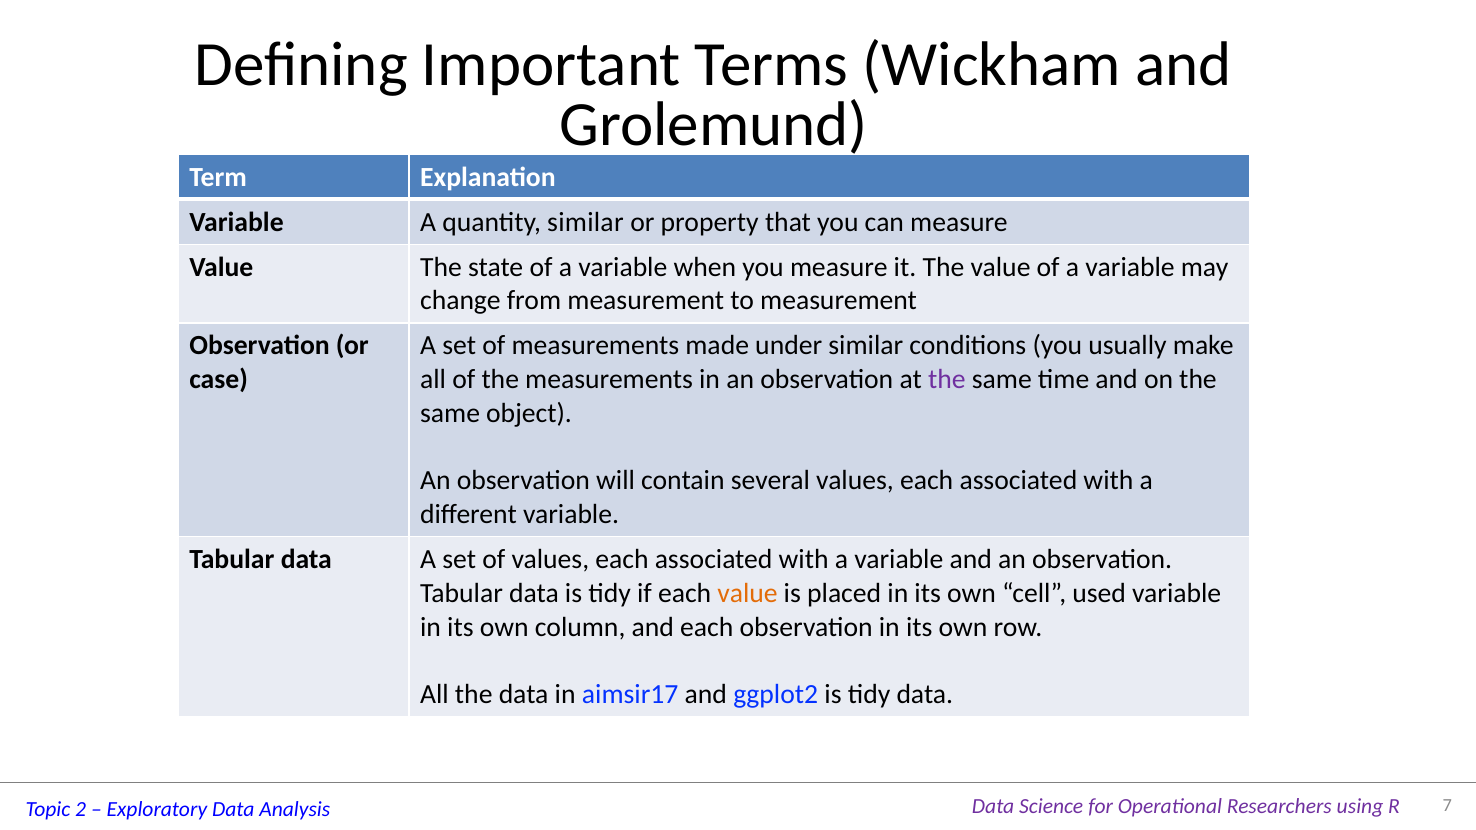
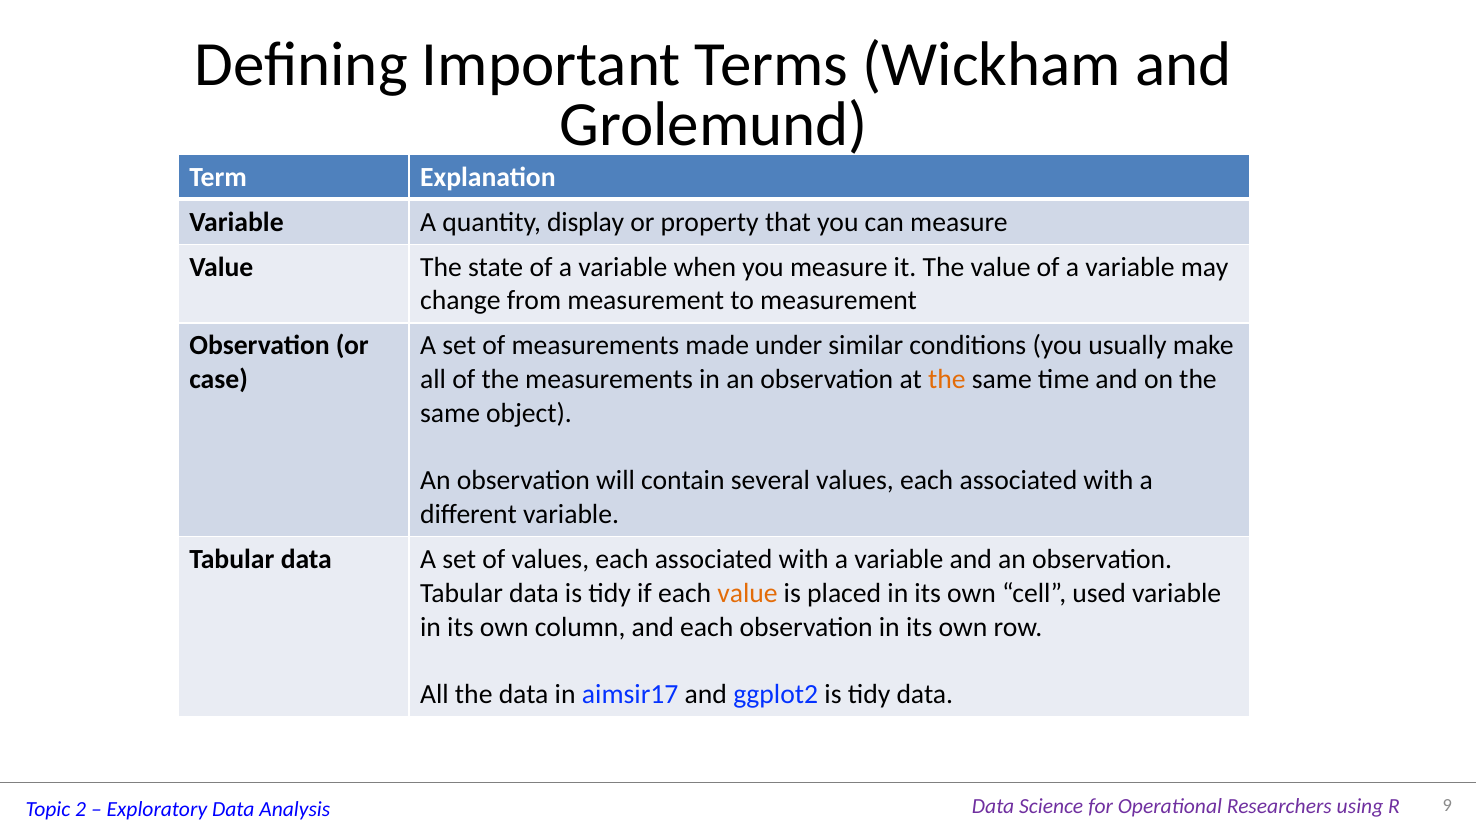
quantity similar: similar -> display
the at (947, 380) colour: purple -> orange
7: 7 -> 9
